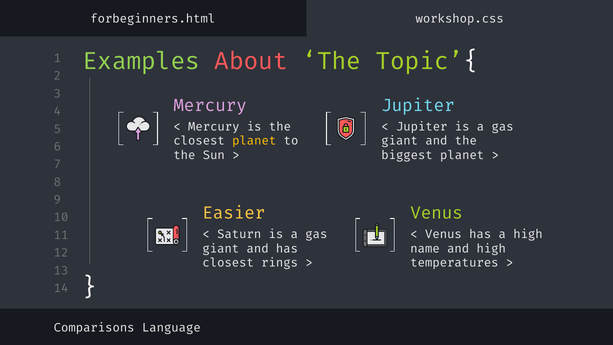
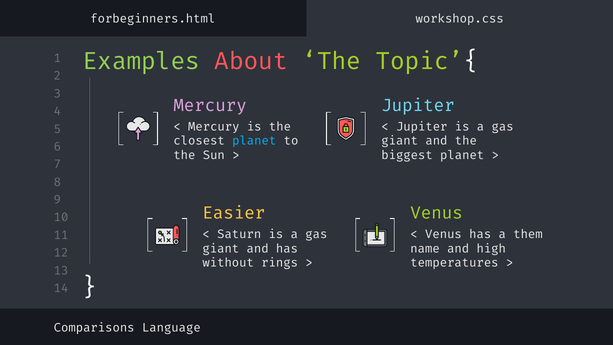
planet at (254, 141) colour: yellow -> light blue
a high: high -> them
closest at (228, 263): closest -> without
